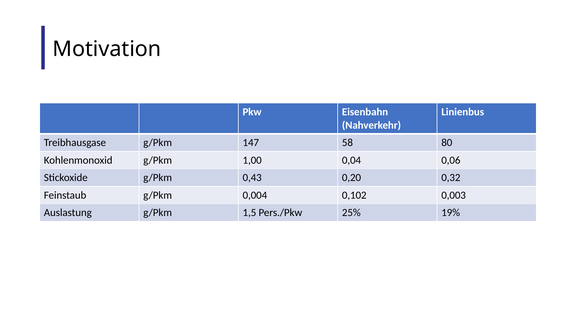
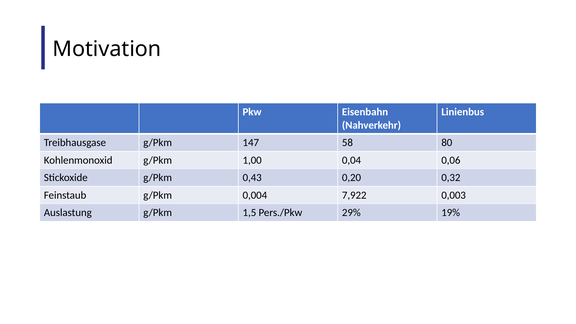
0,102: 0,102 -> 7,922
25%: 25% -> 29%
